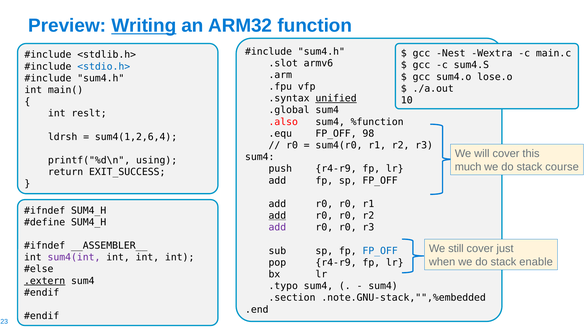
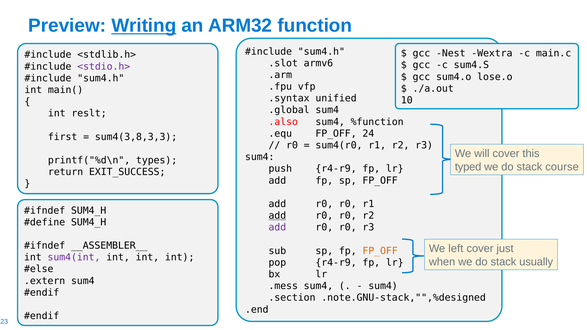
<stdio.h> colour: blue -> purple
unified underline: present -> none
98: 98 -> 24
ldrsh: ldrsh -> first
sum4(1,2,6,4: sum4(1,2,6,4 -> sum4(3,8,3,3
using: using -> types
much: much -> typed
still: still -> left
FP_OFF at (380, 251) colour: blue -> orange
enable: enable -> usually
.extern underline: present -> none
.typo: .typo -> .mess
.note.GNU-stack,"",%embedded: .note.GNU-stack,"",%embedded -> .note.GNU-stack,"",%designed
